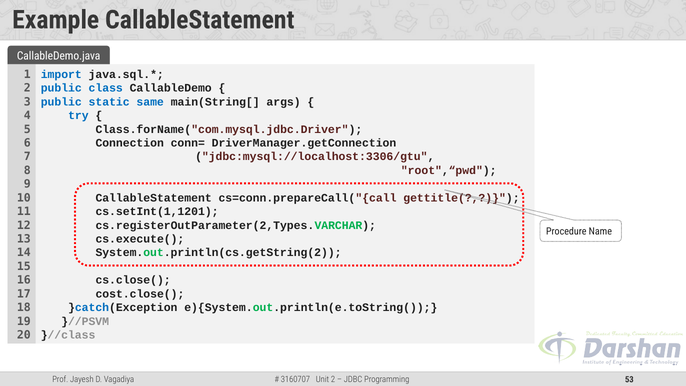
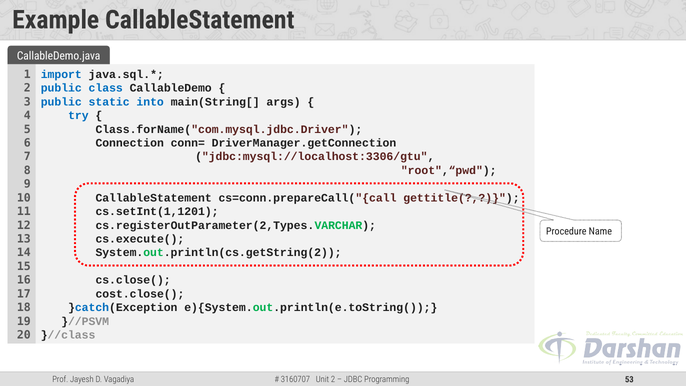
same: same -> into
